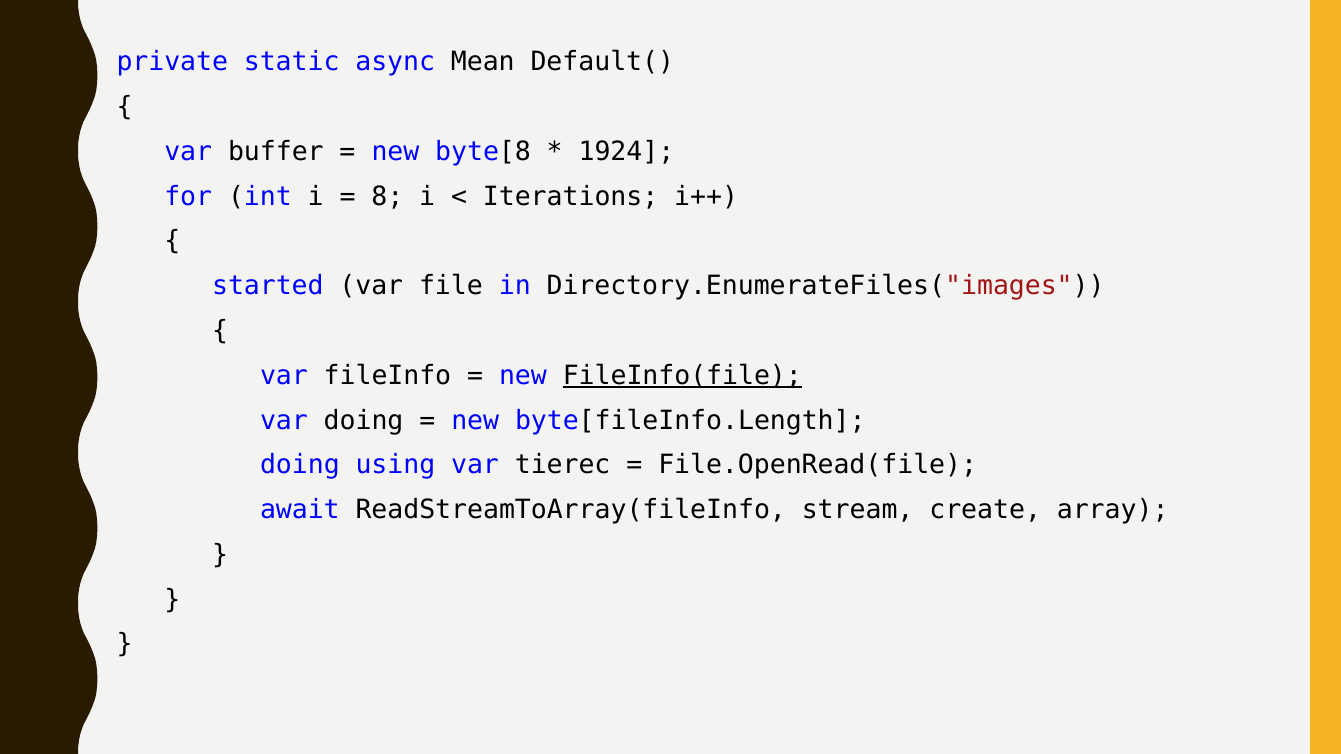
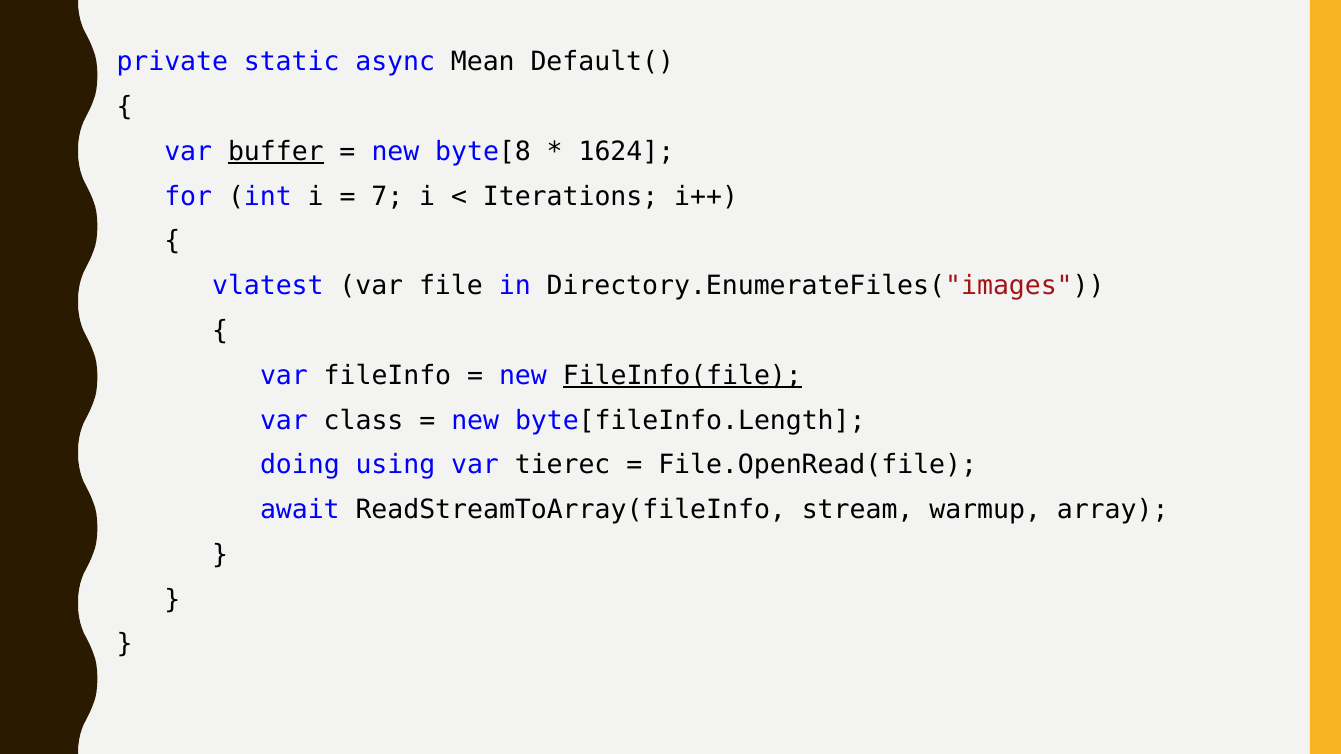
buffer underline: none -> present
1924: 1924 -> 1624
8: 8 -> 7
started: started -> vlatest
var doing: doing -> class
create: create -> warmup
